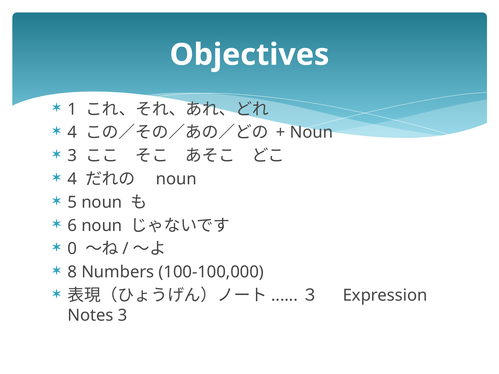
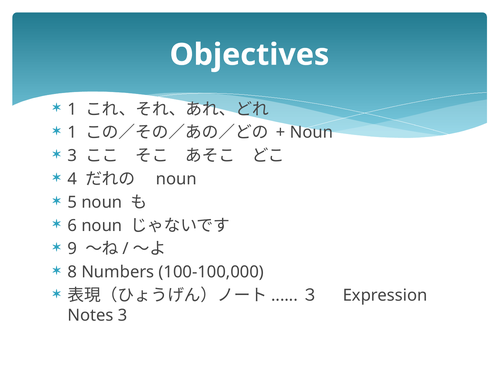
4 at (72, 133): 4 -> 1
0: 0 -> 9
